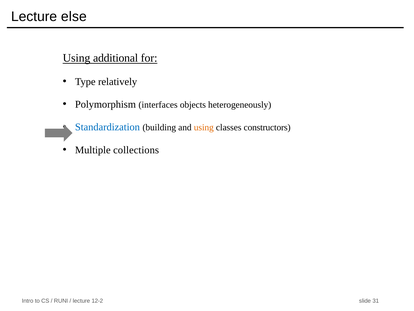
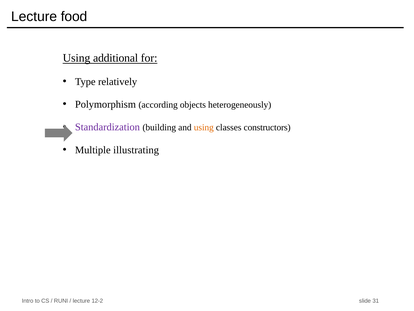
else: else -> food
interfaces: interfaces -> according
Standardization colour: blue -> purple
collections: collections -> illustrating
